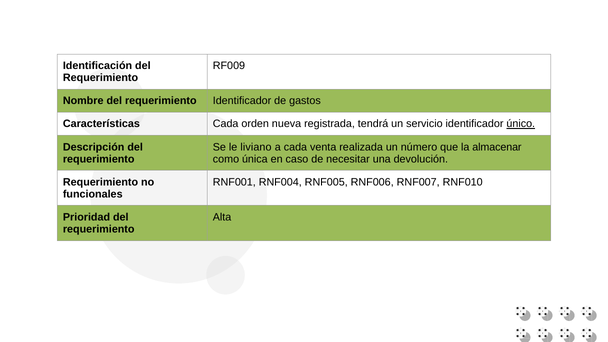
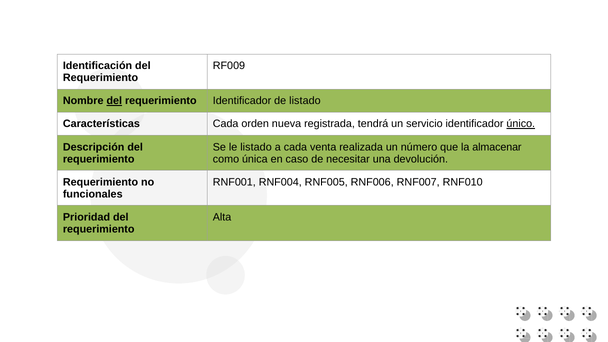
del at (114, 101) underline: none -> present
de gastos: gastos -> listado
le liviano: liviano -> listado
